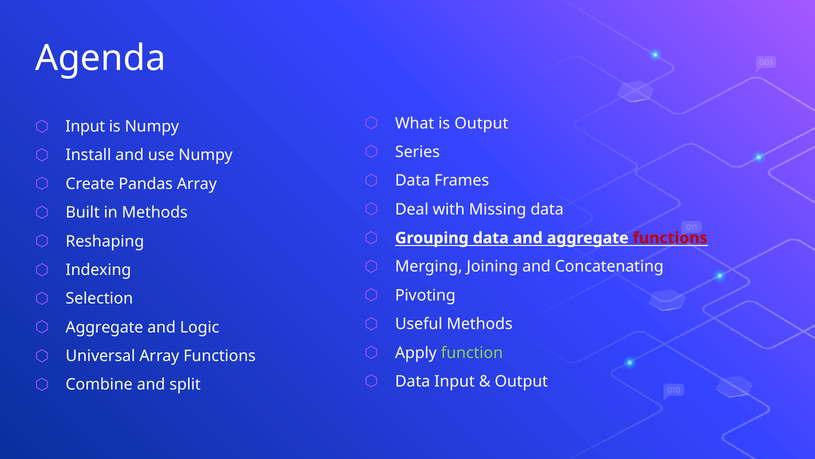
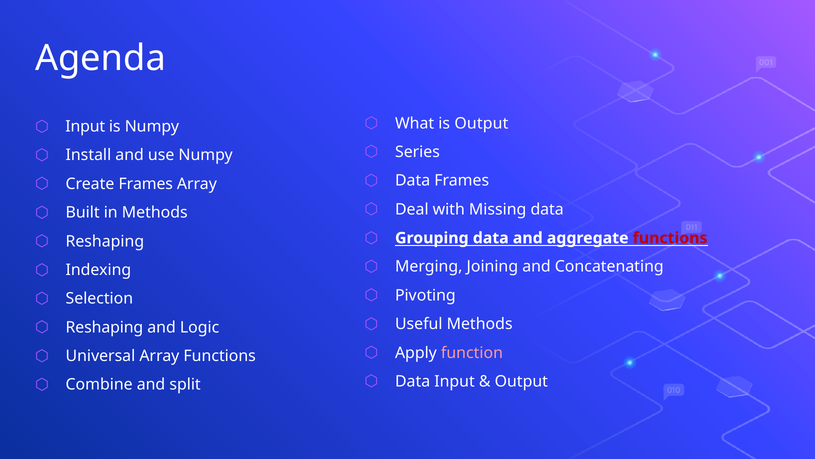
Create Pandas: Pandas -> Frames
Aggregate at (104, 327): Aggregate -> Reshaping
function colour: light green -> pink
